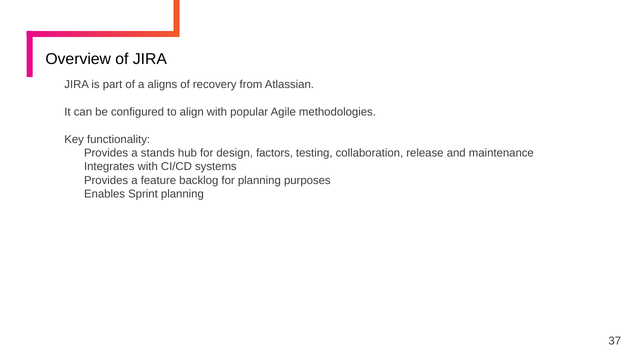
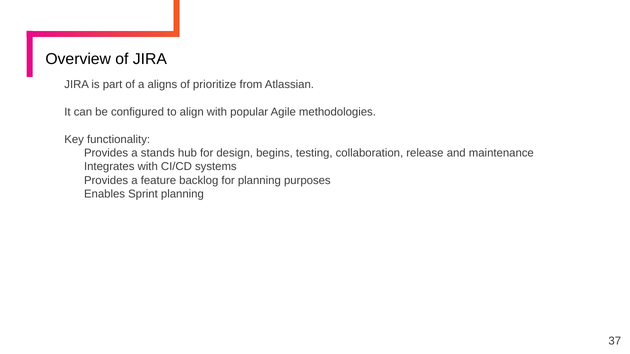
recovery: recovery -> prioritize
factors: factors -> begins
